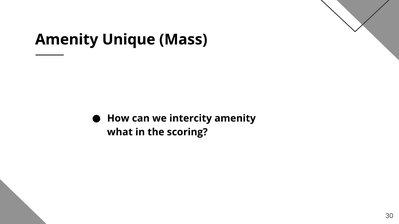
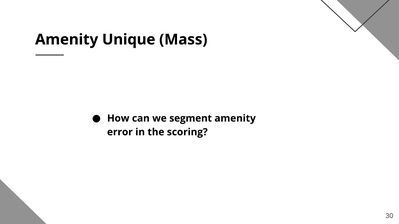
intercity: intercity -> segment
what: what -> error
